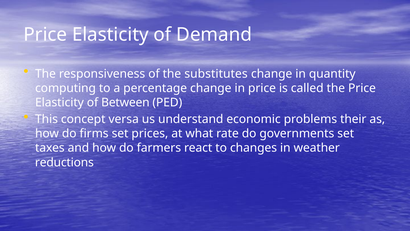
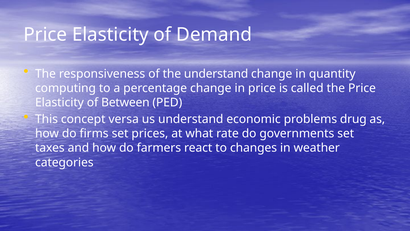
the substitutes: substitutes -> understand
their: their -> drug
reductions: reductions -> categories
